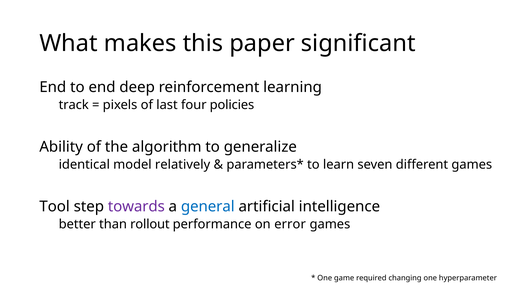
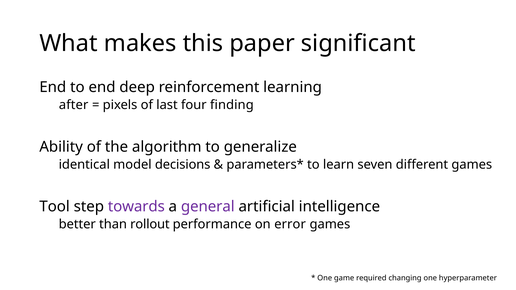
track: track -> after
policies: policies -> finding
relatively: relatively -> decisions
general colour: blue -> purple
